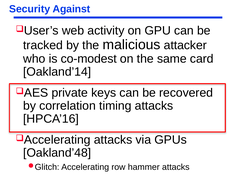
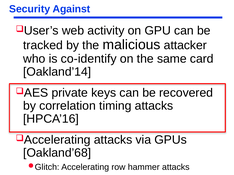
co-modest: co-modest -> co-identify
Oakland’48: Oakland’48 -> Oakland’68
